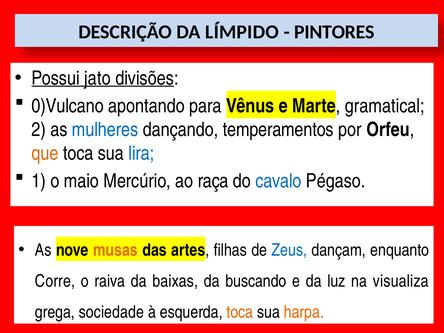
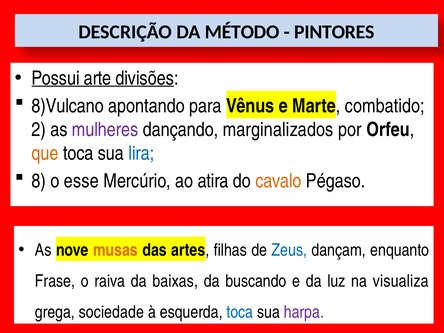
LÍMPIDO: LÍMPIDO -> MÉTODO
jato: jato -> arte
0)Vulcano: 0)Vulcano -> 8)Vulcano
gramatical: gramatical -> combatido
mulheres colour: blue -> purple
temperamentos: temperamentos -> marginalizados
1: 1 -> 8
maio: maio -> esse
raça: raça -> atira
cavalo colour: blue -> orange
Corre: Corre -> Frase
toca at (240, 312) colour: orange -> blue
harpa colour: orange -> purple
